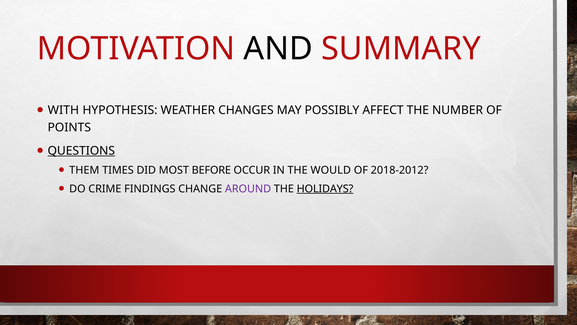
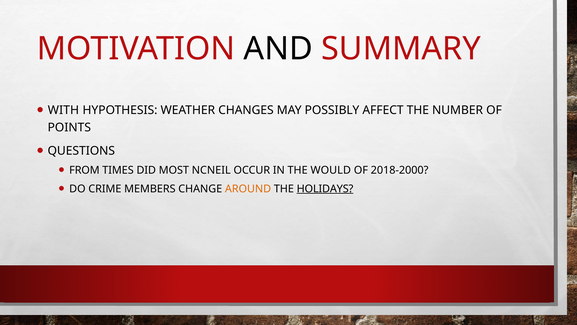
QUESTIONS underline: present -> none
THEM: THEM -> FROM
BEFORE: BEFORE -> NCNEIL
2018-2012: 2018-2012 -> 2018-2000
FINDINGS: FINDINGS -> MEMBERS
AROUND colour: purple -> orange
